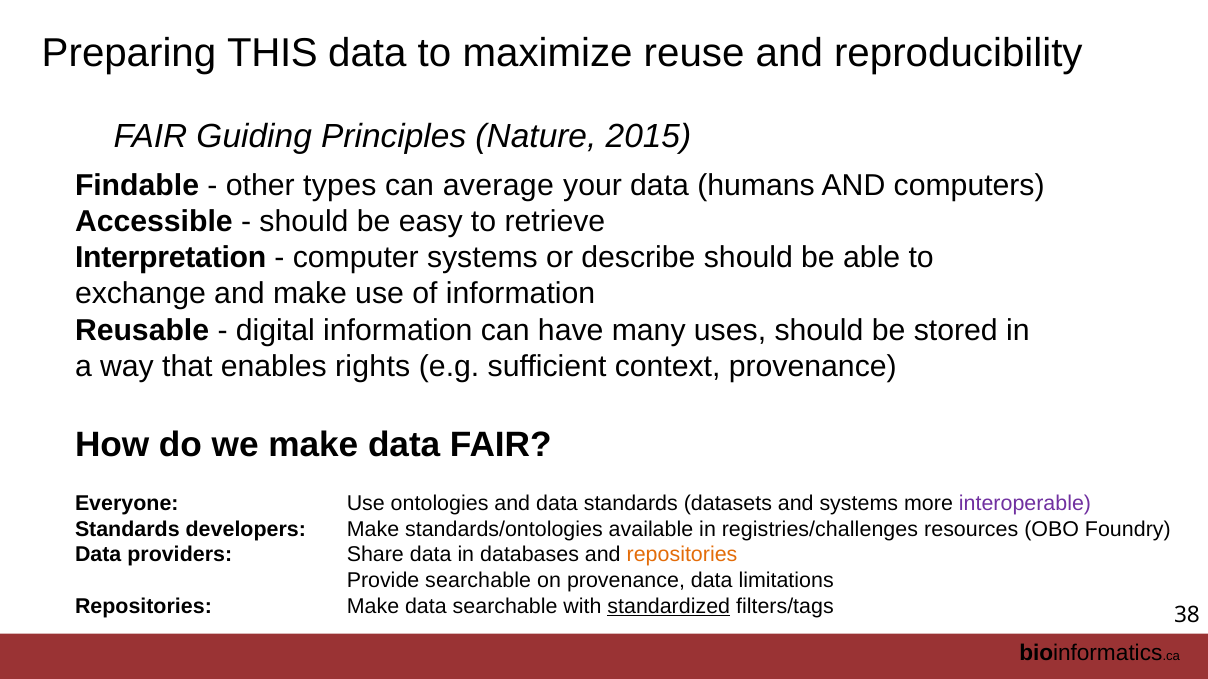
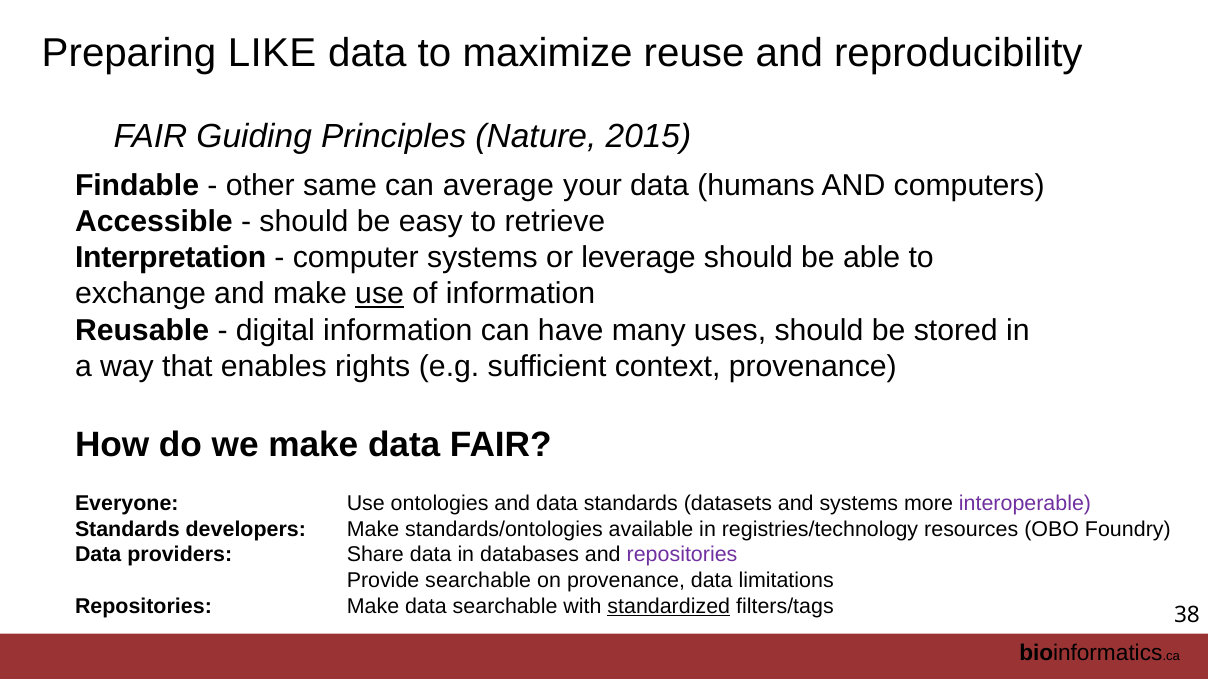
THIS: THIS -> LIKE
types: types -> same
describe: describe -> leverage
use at (380, 294) underline: none -> present
registries/challenges: registries/challenges -> registries/technology
repositories at (682, 555) colour: orange -> purple
